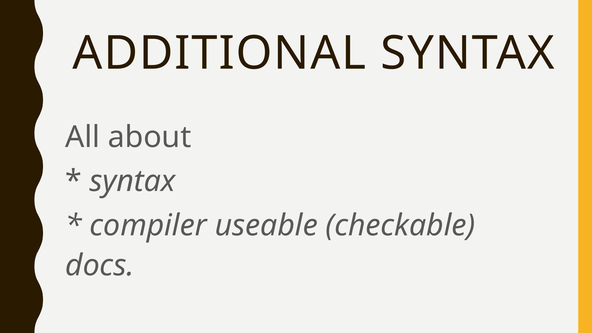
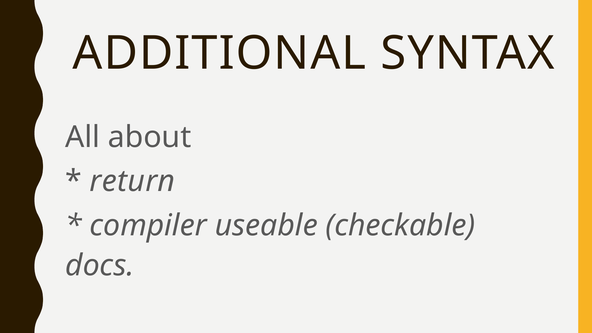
syntax at (133, 181): syntax -> return
